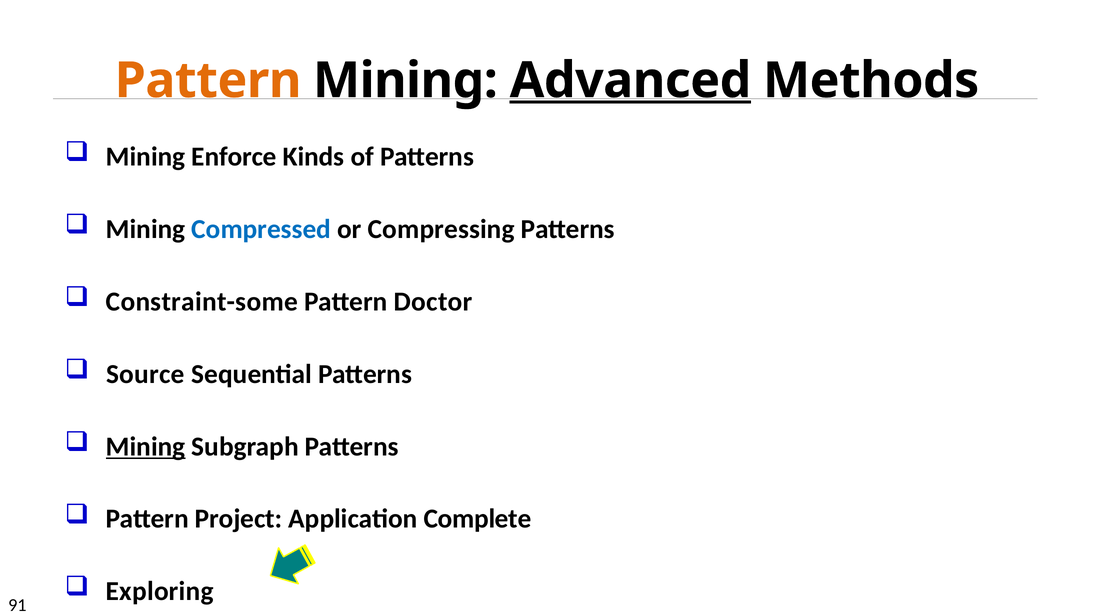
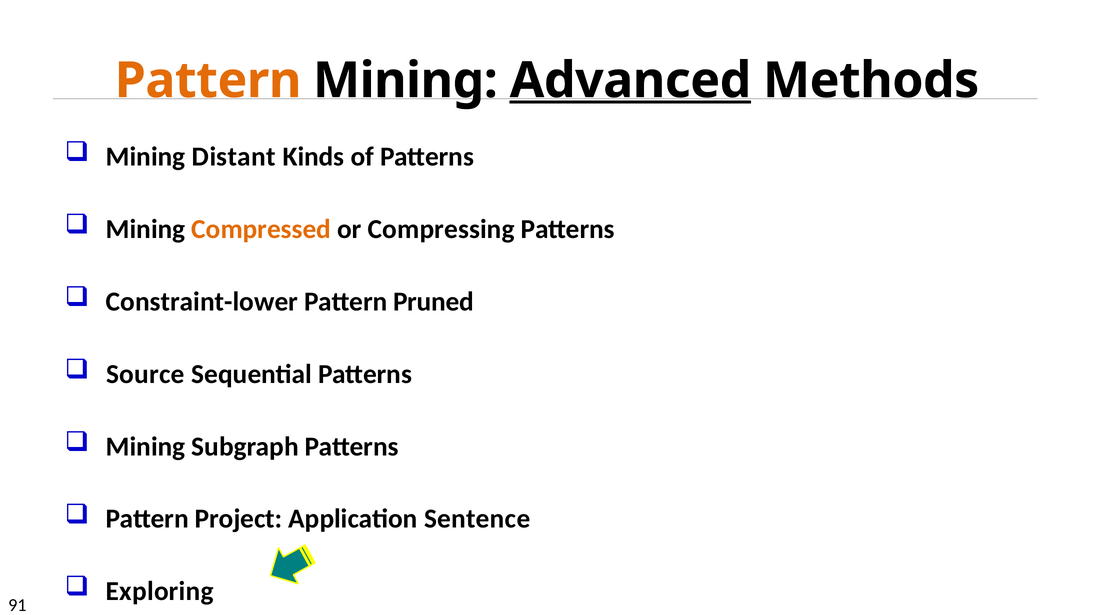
Enforce: Enforce -> Distant
Compressed colour: blue -> orange
Constraint-some: Constraint-some -> Constraint-lower
Doctor: Doctor -> Pruned
Mining at (146, 447) underline: present -> none
Complete: Complete -> Sentence
